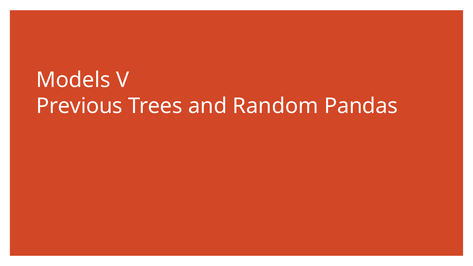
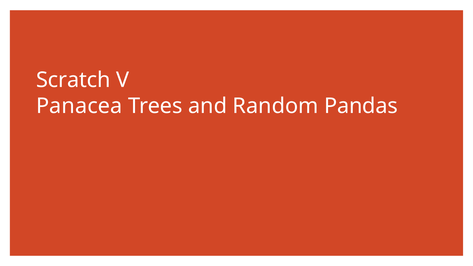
Models: Models -> Scratch
Previous: Previous -> Panacea
